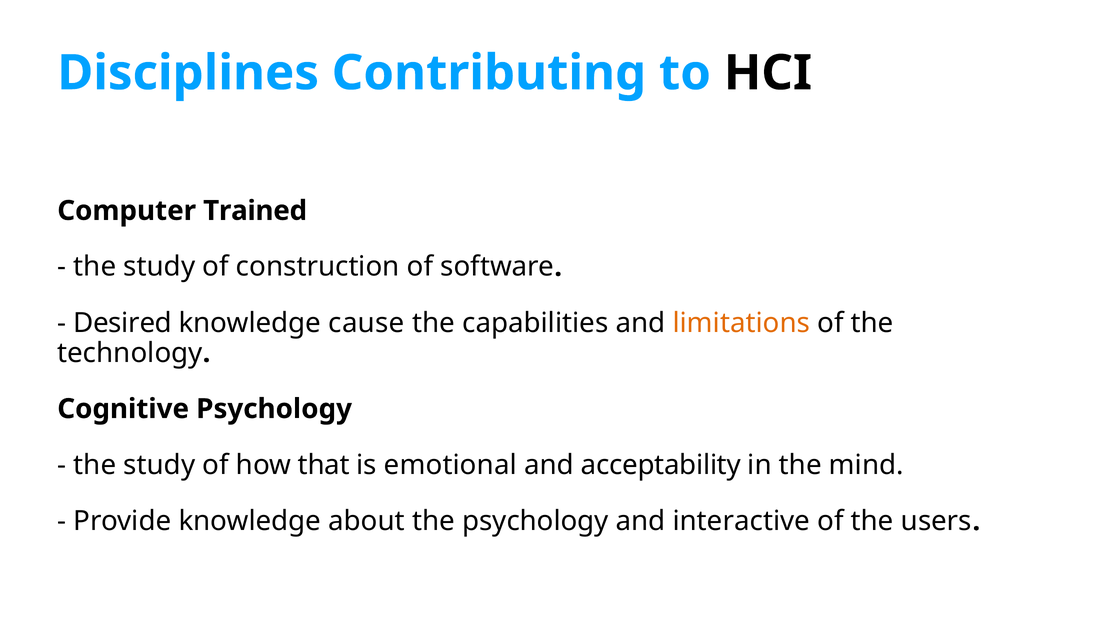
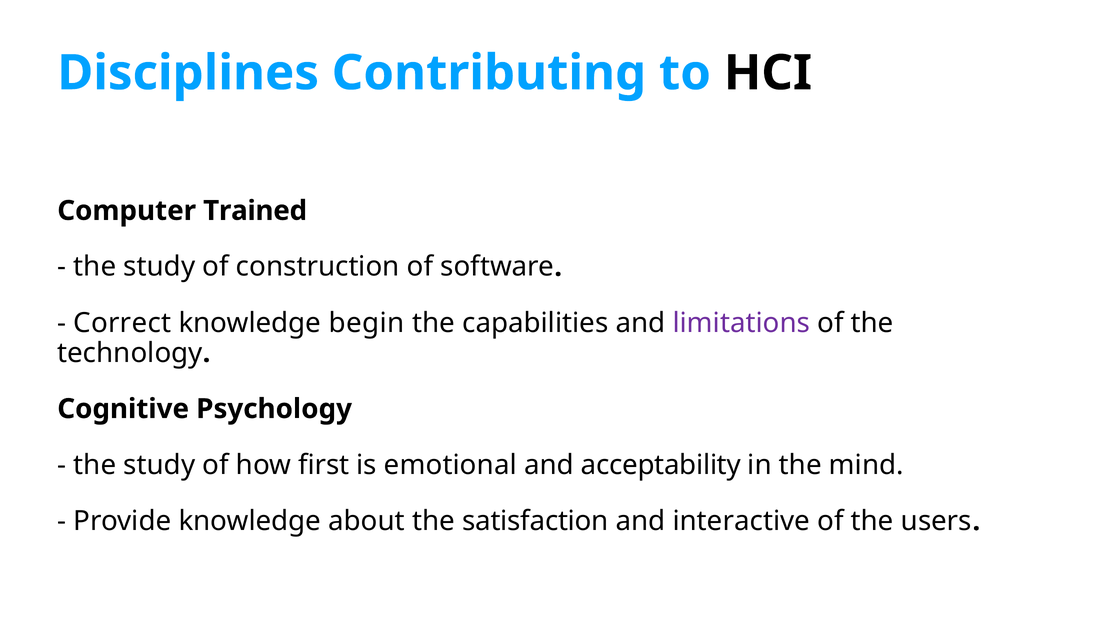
Desired: Desired -> Correct
cause: cause -> begin
limitations colour: orange -> purple
that: that -> first
the psychology: psychology -> satisfaction
